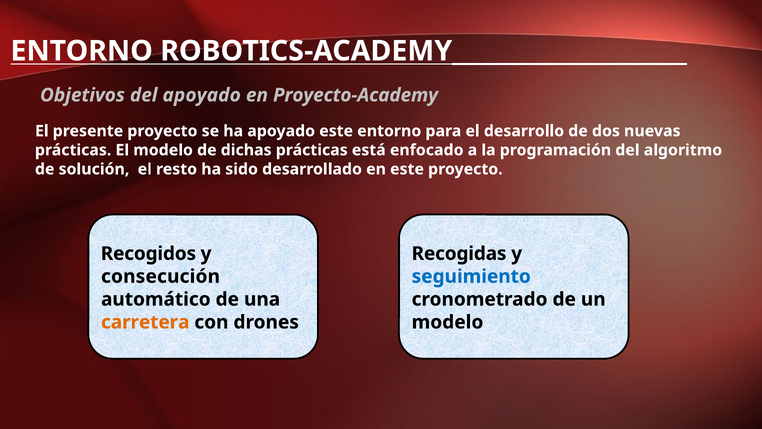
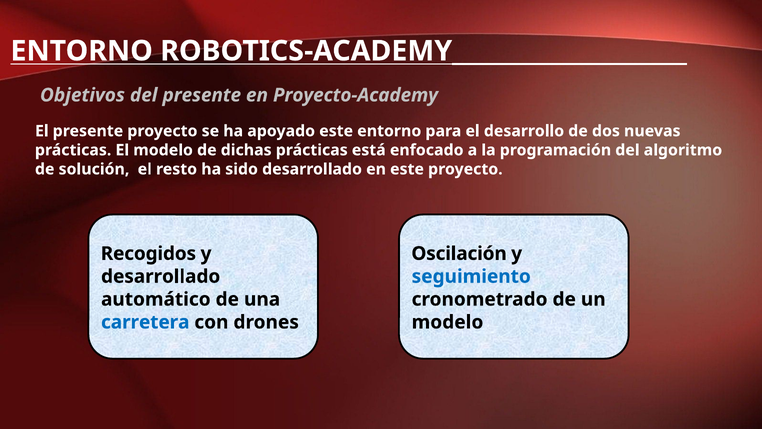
del apoyado: apoyado -> presente
Recogidas: Recogidas -> Oscilación
consecución at (161, 276): consecución -> desarrollado
carretera colour: orange -> blue
